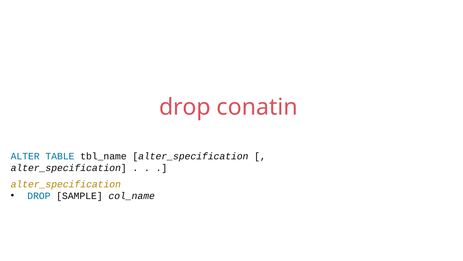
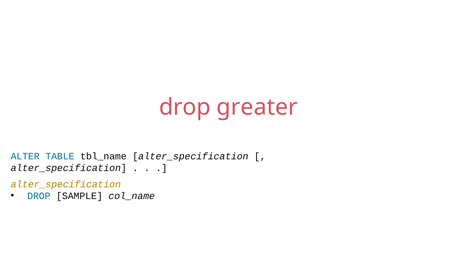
conatin: conatin -> greater
